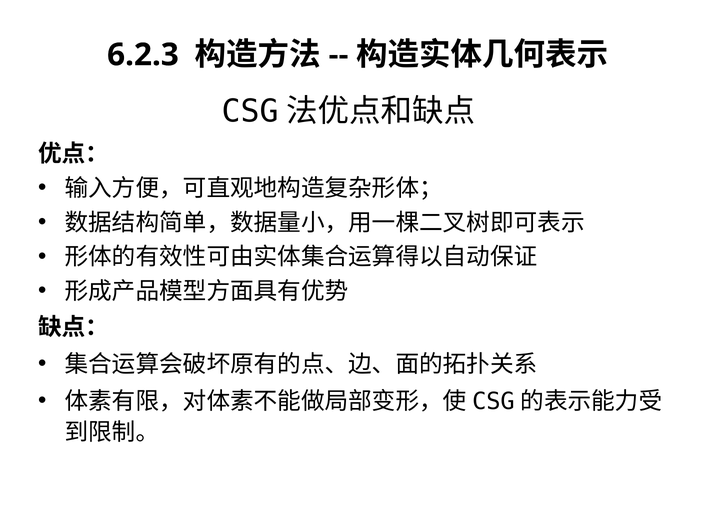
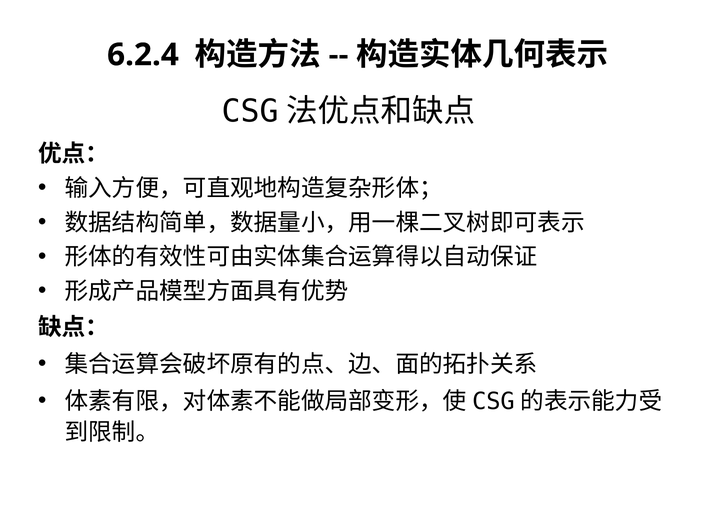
6.2.3: 6.2.3 -> 6.2.4
